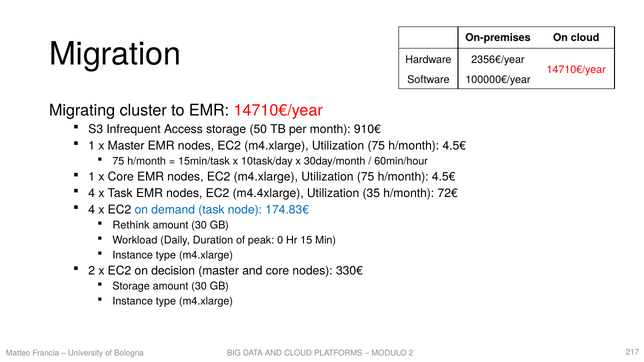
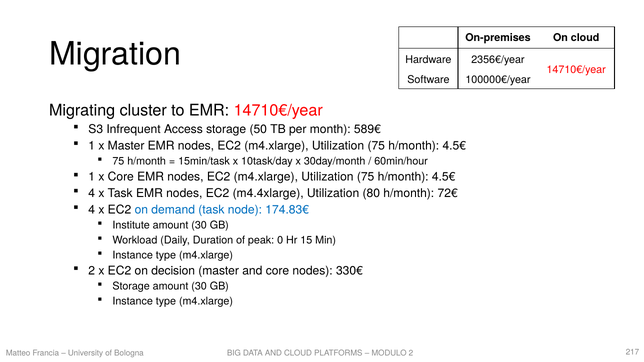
910€: 910€ -> 589€
35: 35 -> 80
Rethink: Rethink -> Institute
